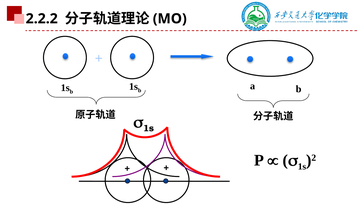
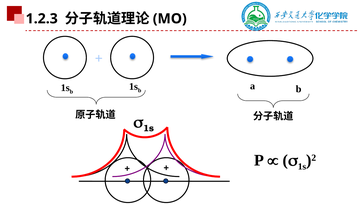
2.2.2: 2.2.2 -> 1.2.3
